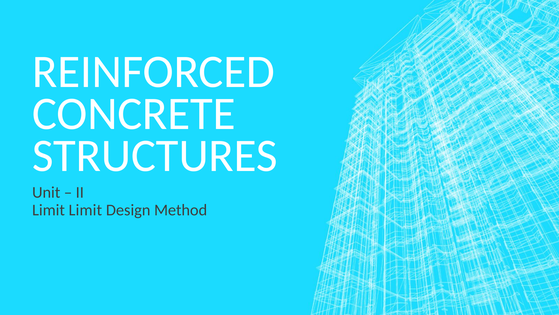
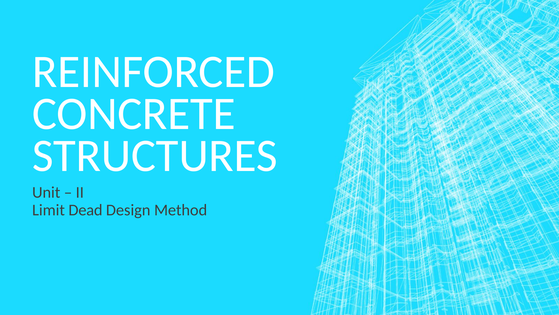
Limit Limit: Limit -> Dead
